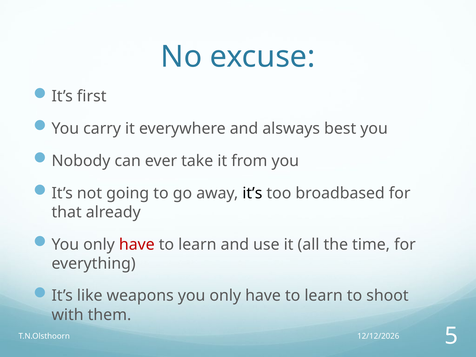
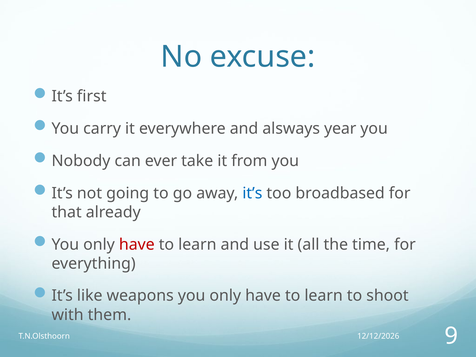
best: best -> year
it’s at (252, 193) colour: black -> blue
5: 5 -> 9
